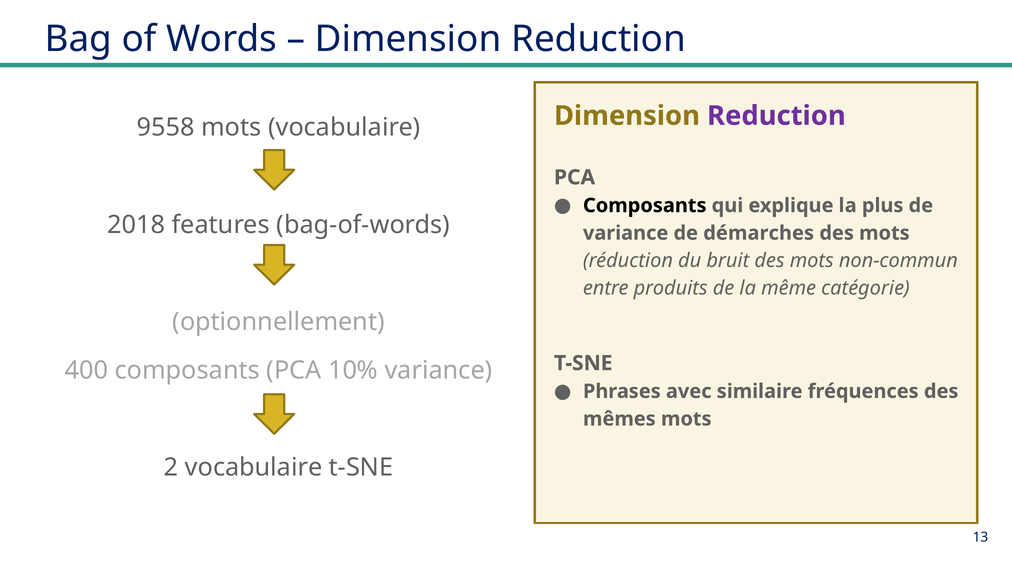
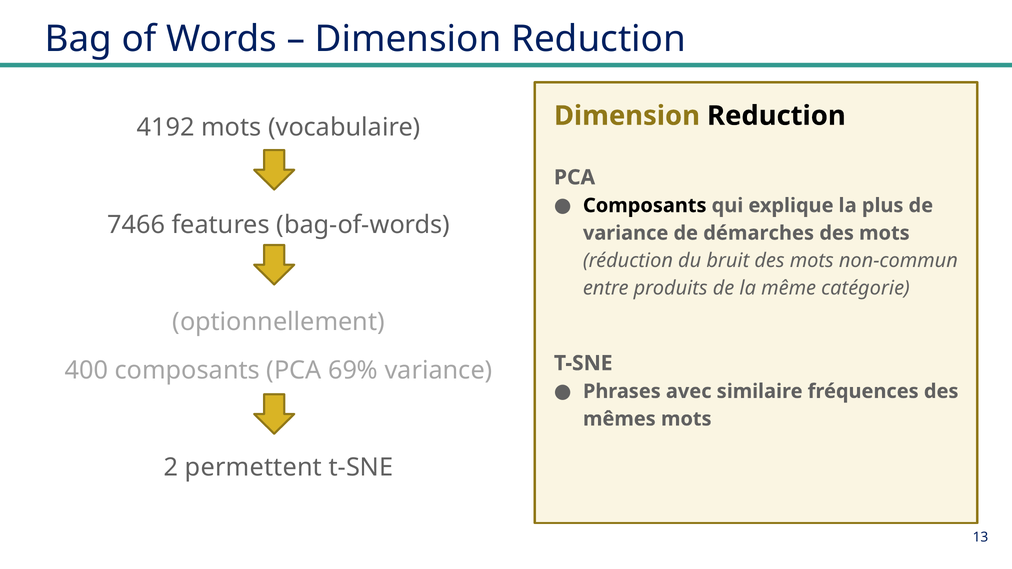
Reduction at (776, 116) colour: purple -> black
9558: 9558 -> 4192
2018: 2018 -> 7466
10%: 10% -> 69%
2 vocabulaire: vocabulaire -> permettent
